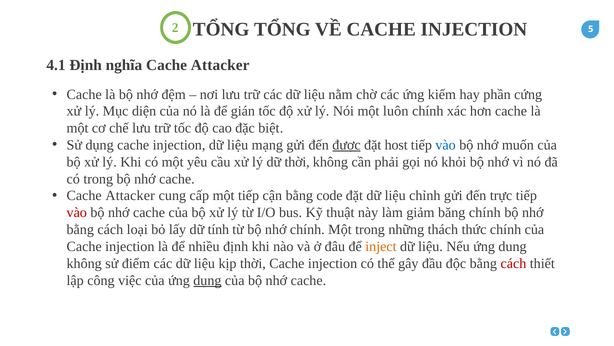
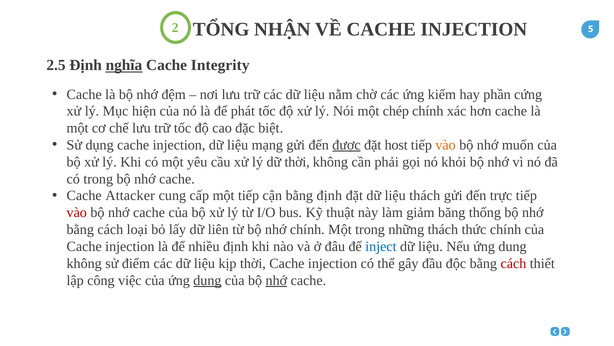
TỔNG TỔNG: TỔNG -> NHẬN
4.1: 4.1 -> 2.5
nghĩa underline: none -> present
Attacker at (220, 65): Attacker -> Integrity
diện: diện -> hiện
gián: gián -> phát
luôn: luôn -> chép
vào at (446, 145) colour: blue -> orange
bằng code: code -> định
liệu chỉnh: chỉnh -> thách
băng chính: chính -> thống
tính: tính -> liên
inject colour: orange -> blue
nhớ at (276, 280) underline: none -> present
